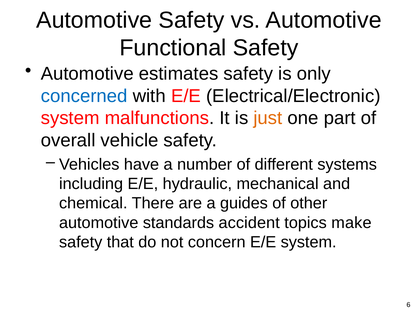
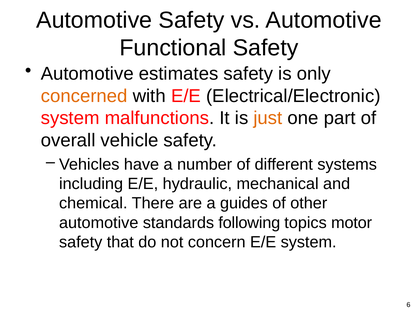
concerned colour: blue -> orange
accident: accident -> following
make: make -> motor
